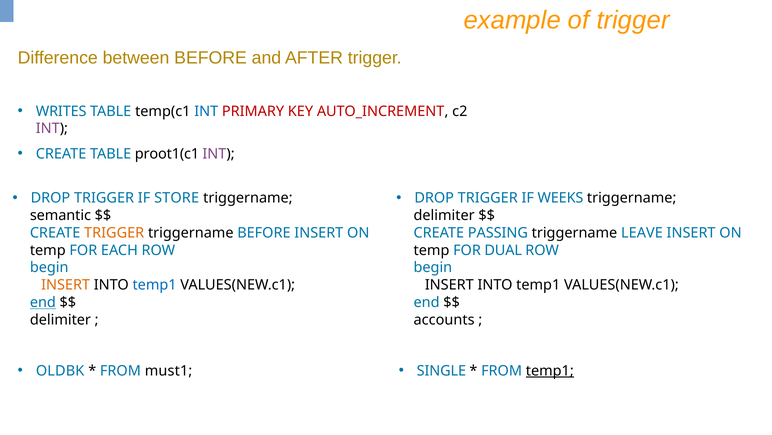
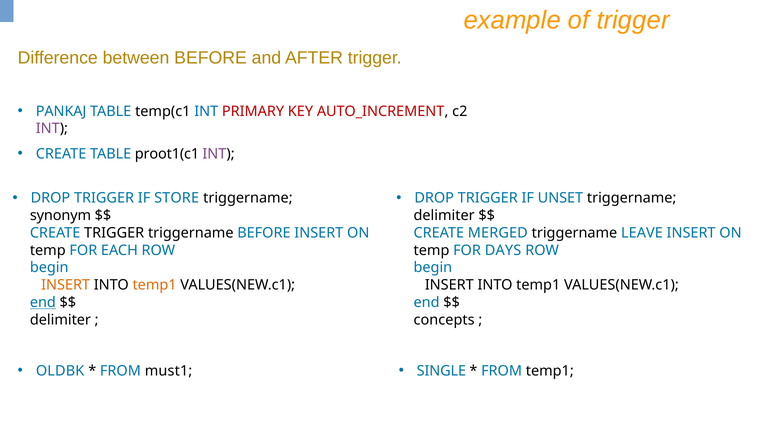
WRITES: WRITES -> PANKAJ
WEEKS: WEEKS -> UNSET
semantic: semantic -> synonym
TRIGGER at (114, 232) colour: orange -> black
PASSING: PASSING -> MERGED
DUAL: DUAL -> DAYS
temp1 at (155, 285) colour: blue -> orange
accounts: accounts -> concepts
temp1 at (550, 370) underline: present -> none
